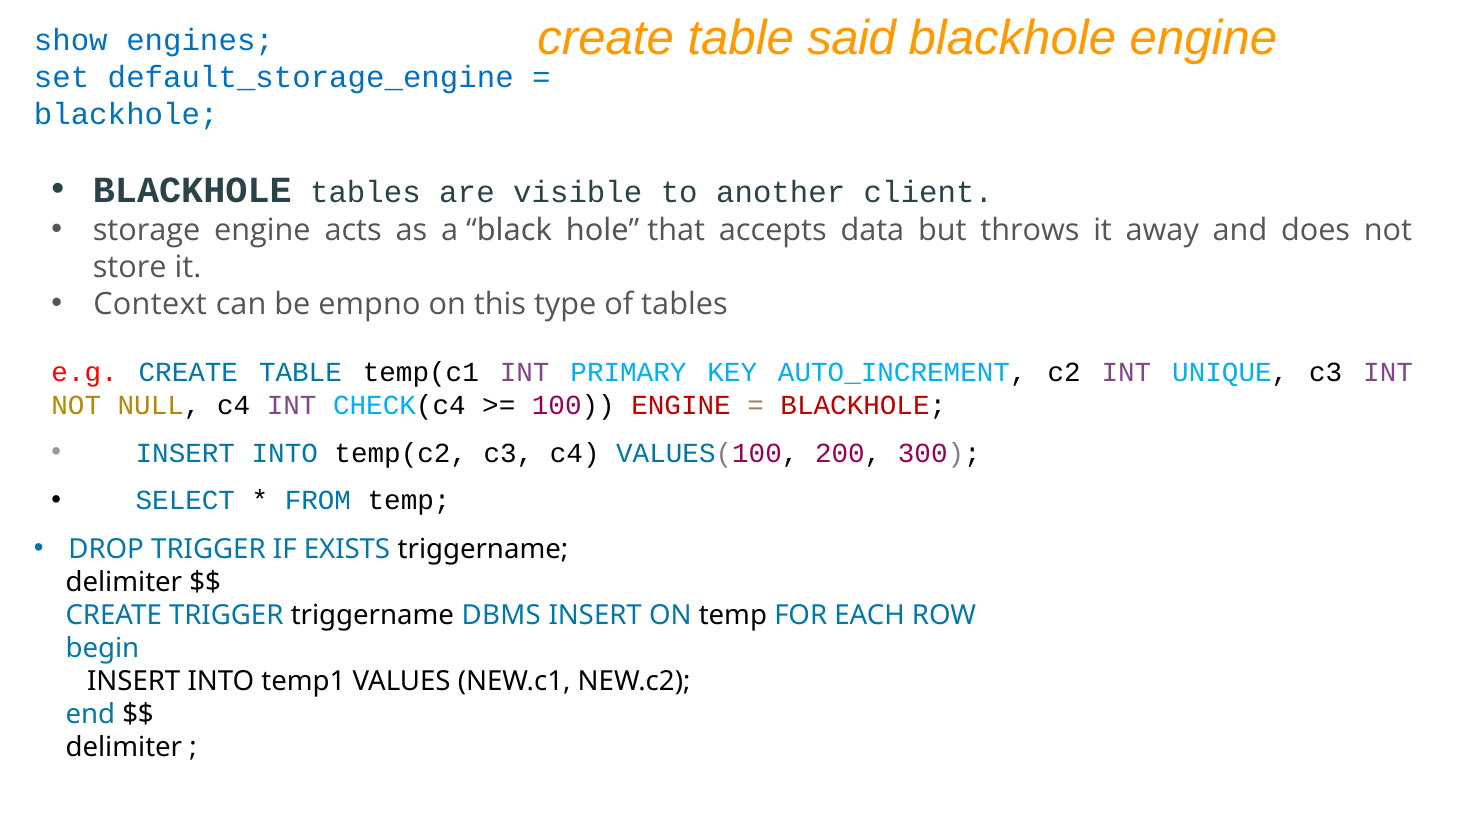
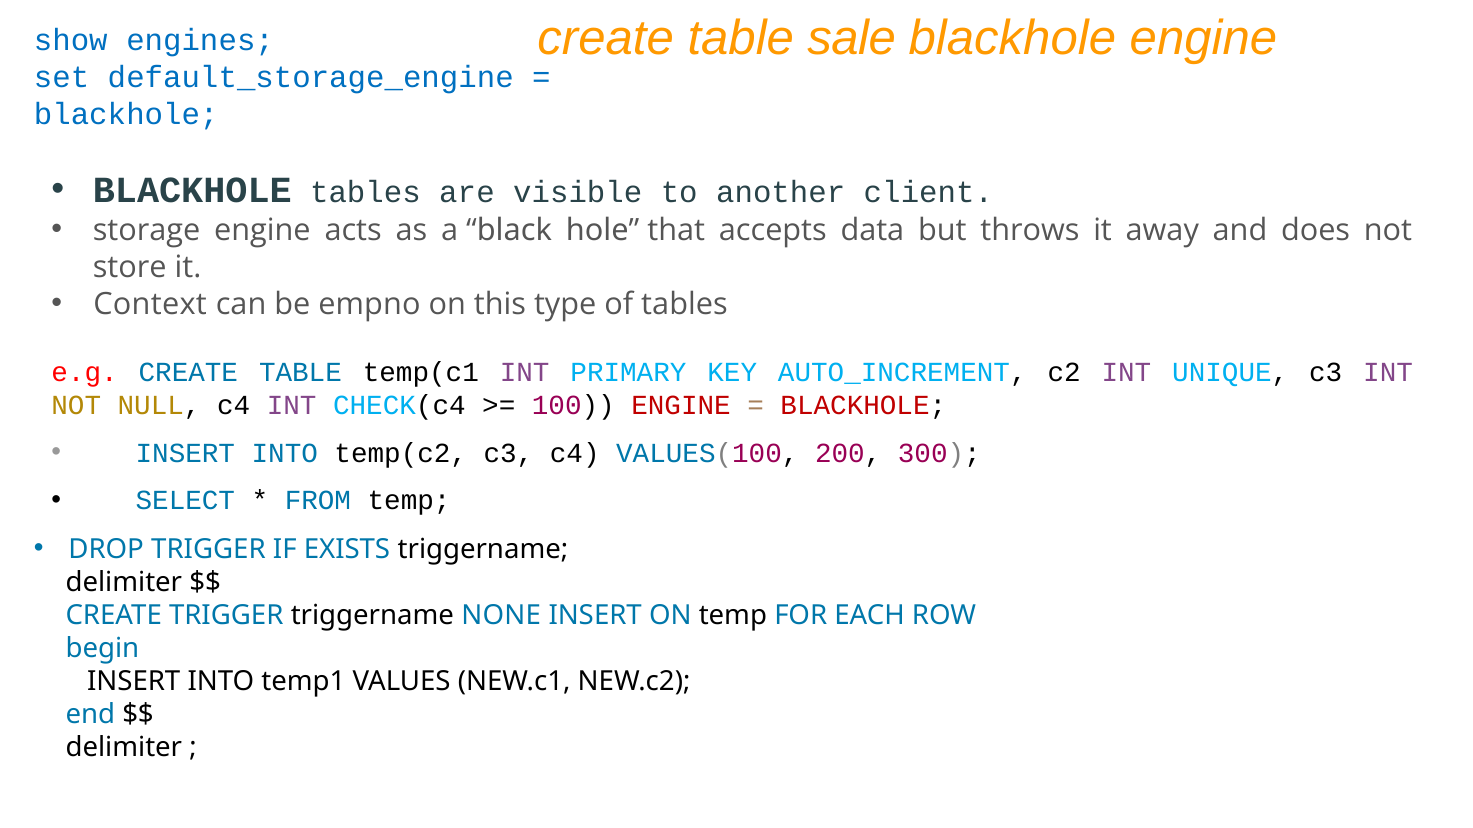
said: said -> sale
DBMS: DBMS -> NONE
